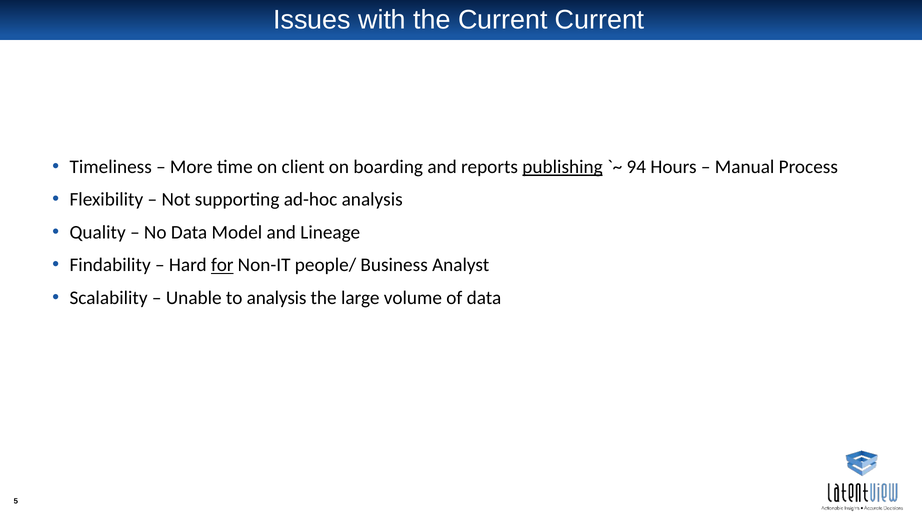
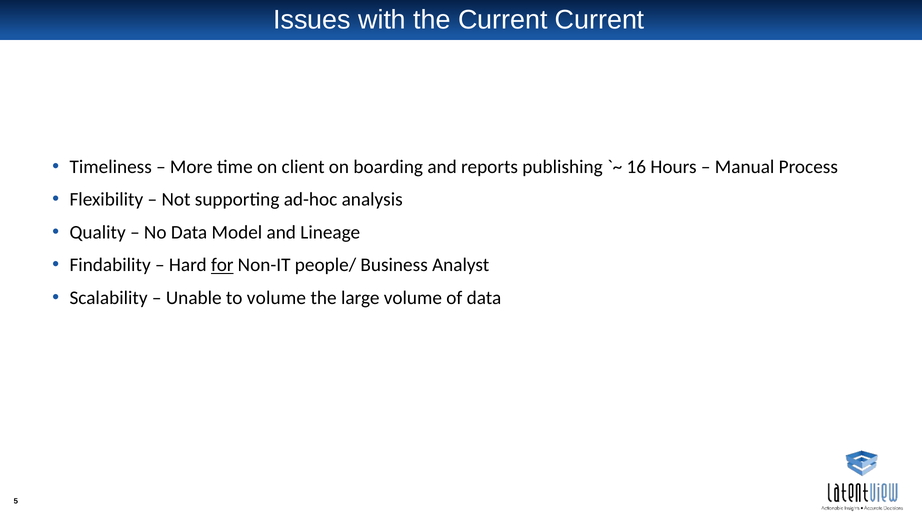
publishing underline: present -> none
94: 94 -> 16
to analysis: analysis -> volume
